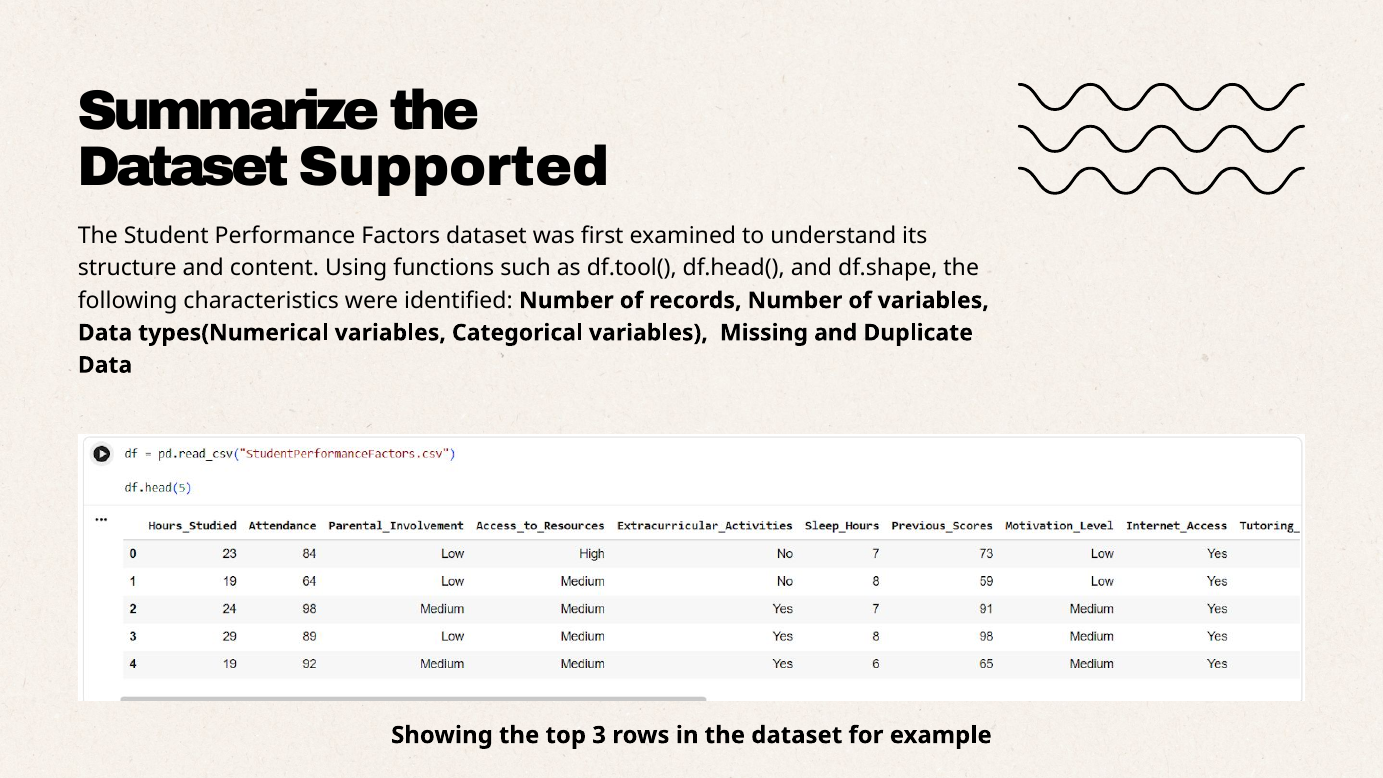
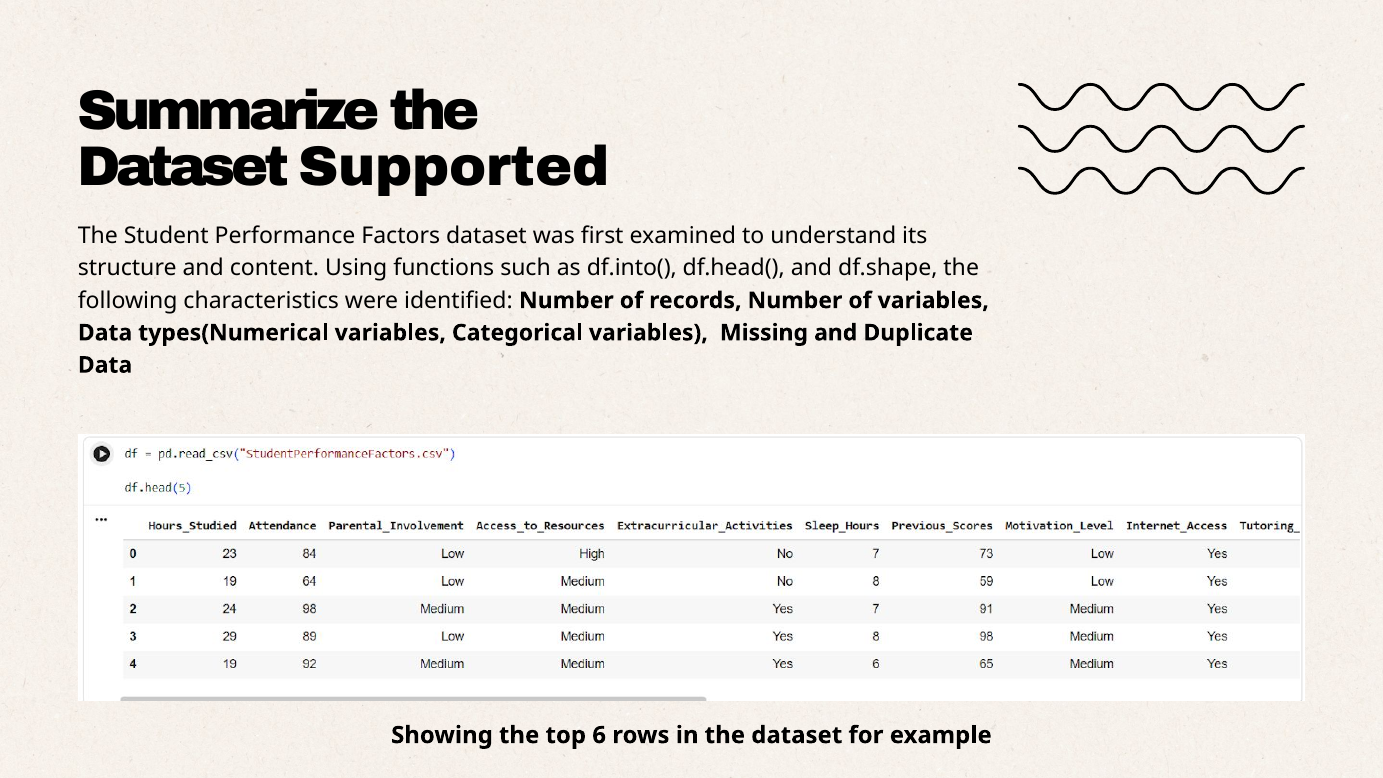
df.tool(: df.tool( -> df.into(
3: 3 -> 6
